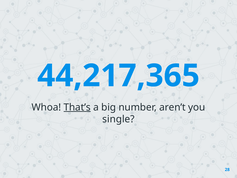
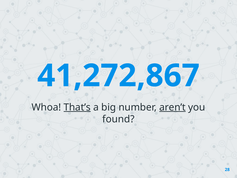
44,217,365: 44,217,365 -> 41,272,867
aren’t underline: none -> present
single: single -> found
